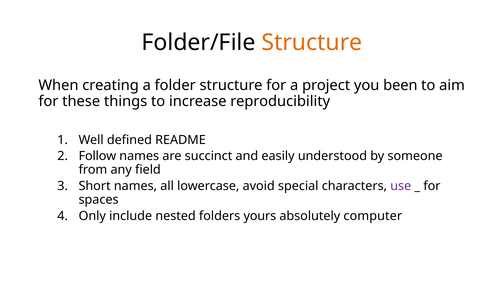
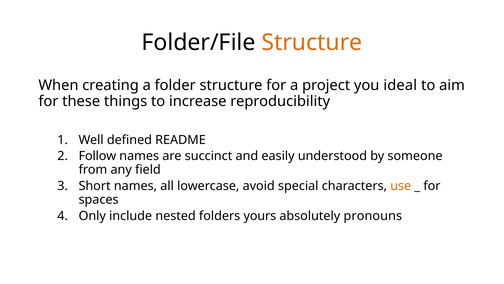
been: been -> ideal
use colour: purple -> orange
computer: computer -> pronouns
